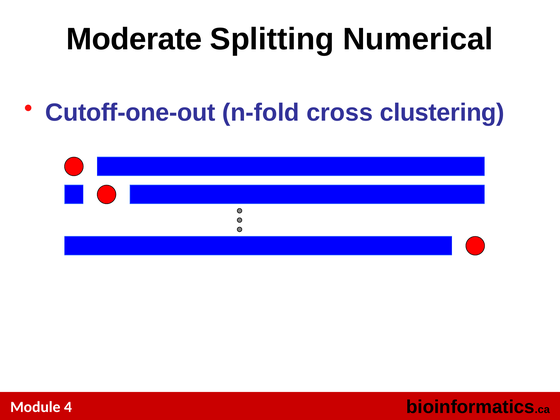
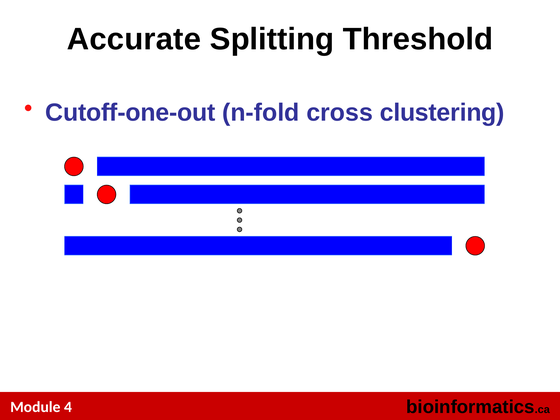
Moderate: Moderate -> Accurate
Numerical: Numerical -> Threshold
